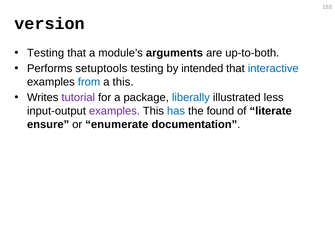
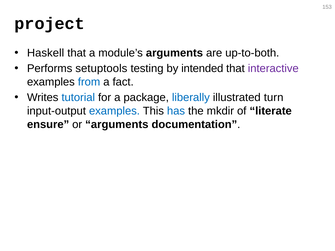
version: version -> project
Testing at (46, 53): Testing -> Haskell
interactive colour: blue -> purple
a this: this -> fact
tutorial colour: purple -> blue
less: less -> turn
examples at (114, 111) colour: purple -> blue
found: found -> mkdir
or enumerate: enumerate -> arguments
